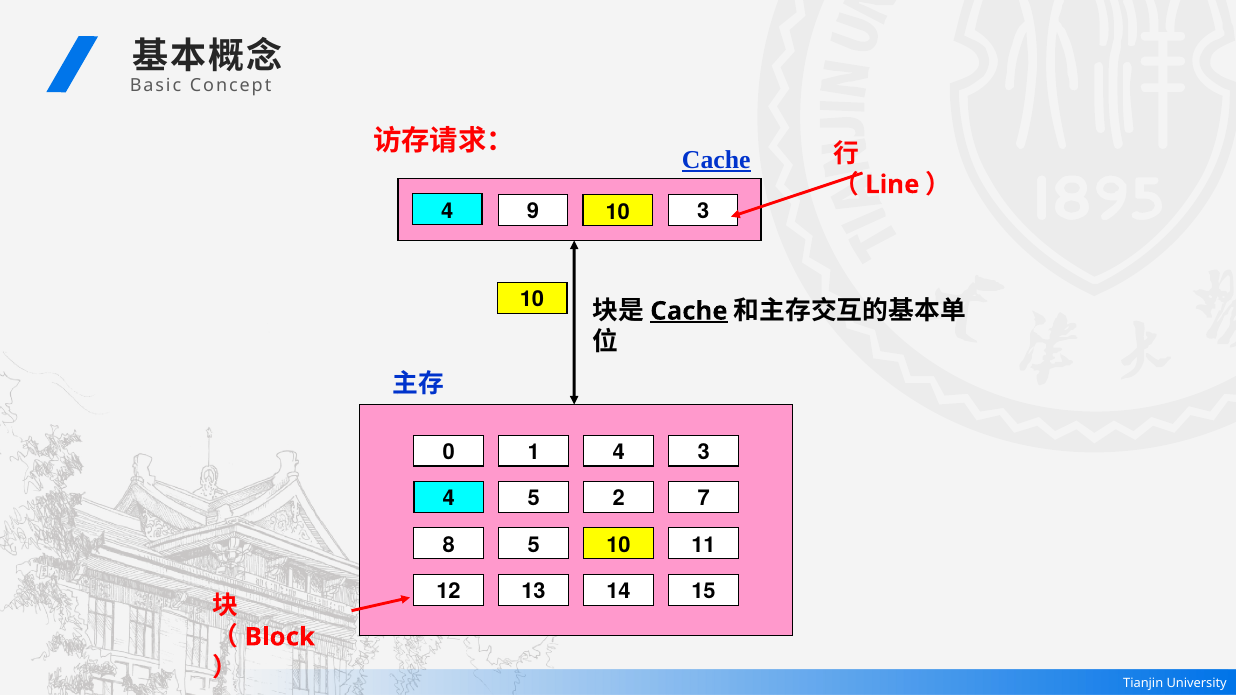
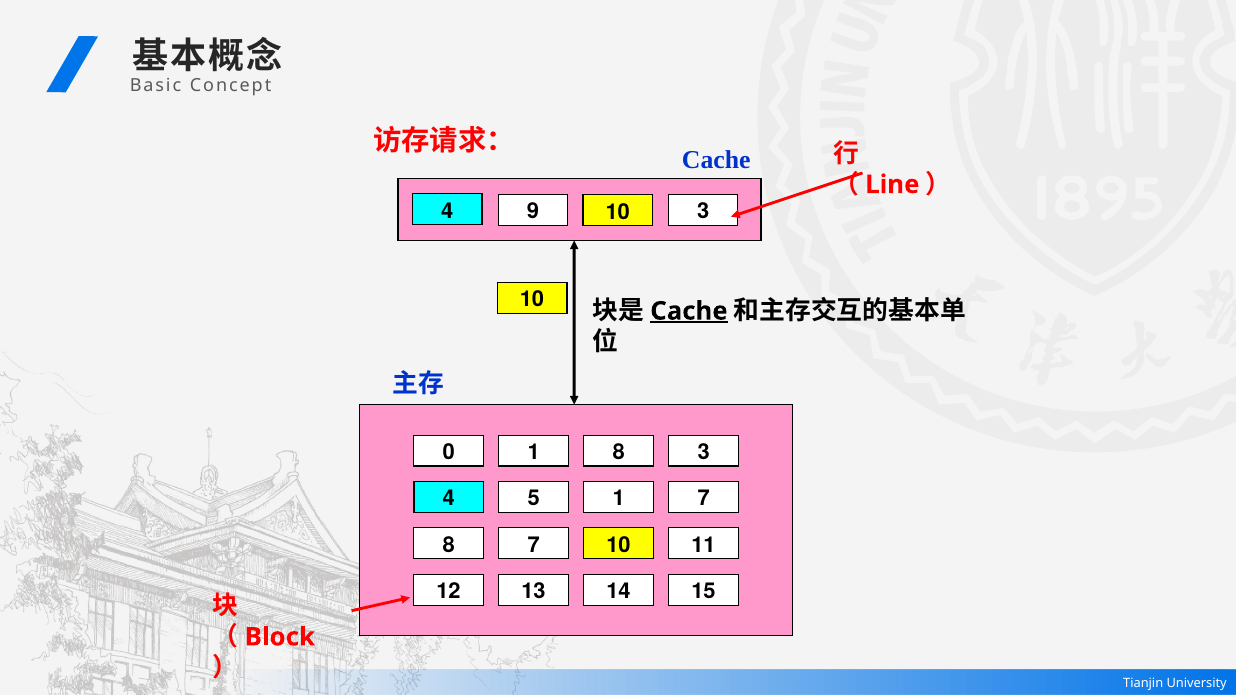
Cache at (716, 160) underline: present -> none
1 4: 4 -> 8
5 2: 2 -> 1
8 5: 5 -> 7
